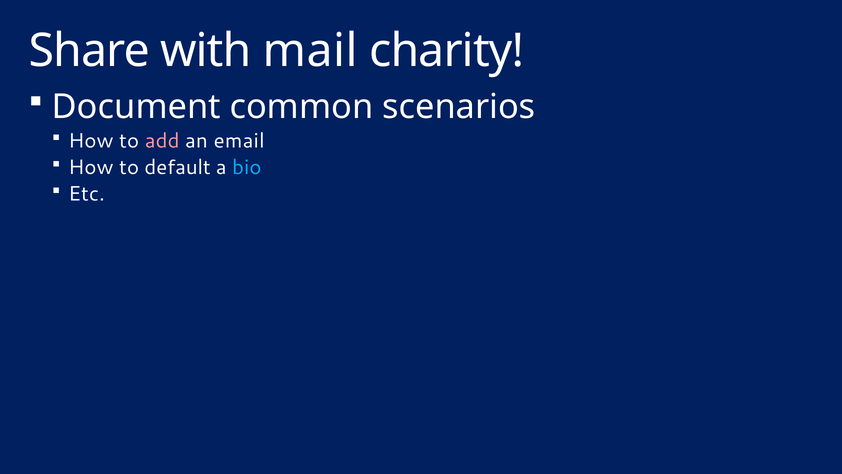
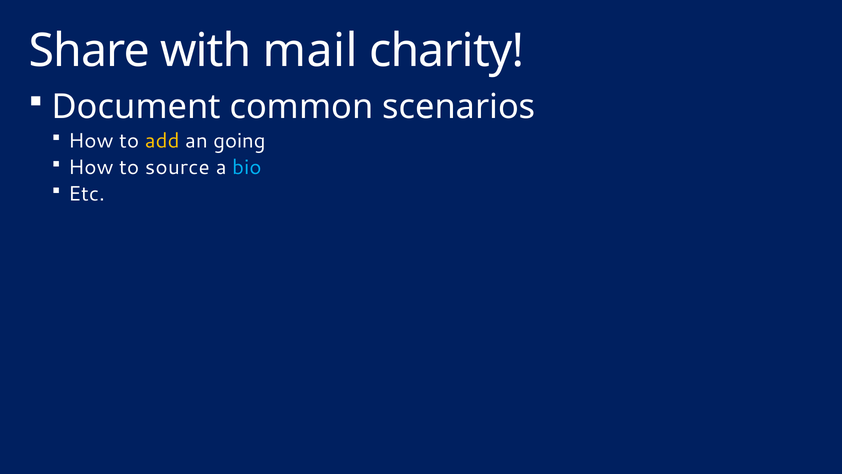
add colour: pink -> yellow
email: email -> going
default: default -> source
